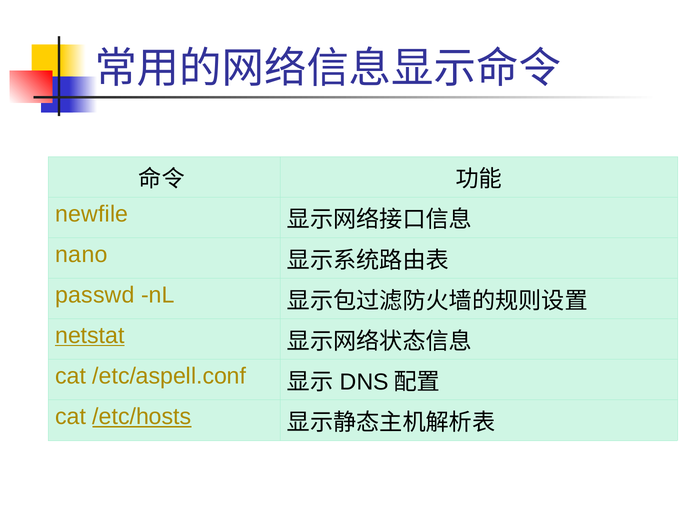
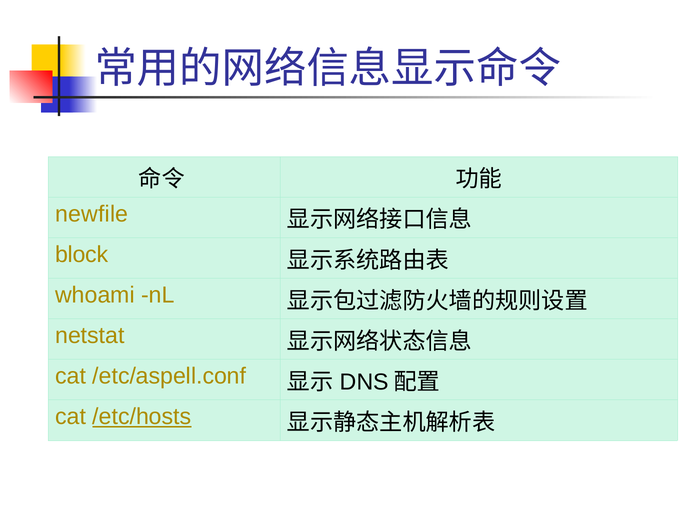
nano: nano -> block
passwd: passwd -> whoami
netstat underline: present -> none
